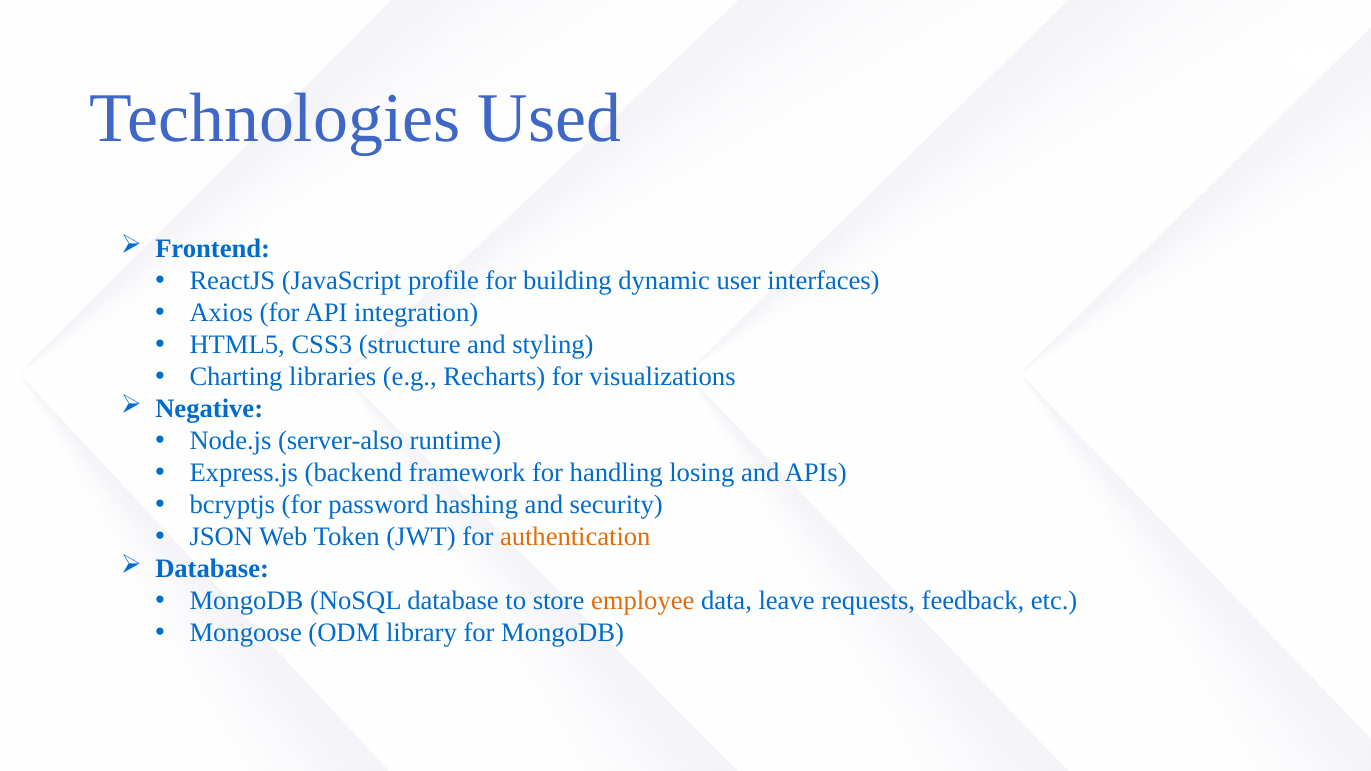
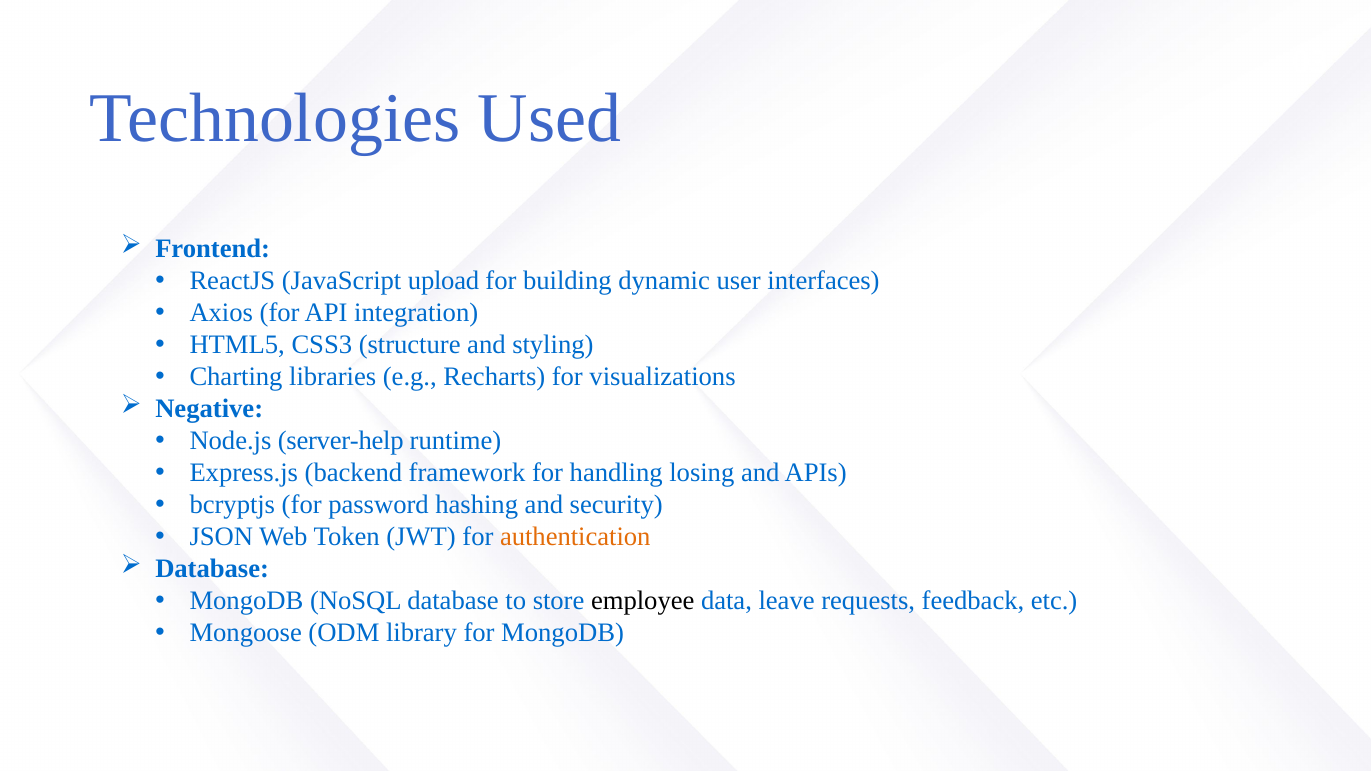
profile: profile -> upload
server-also: server-also -> server-help
employee colour: orange -> black
